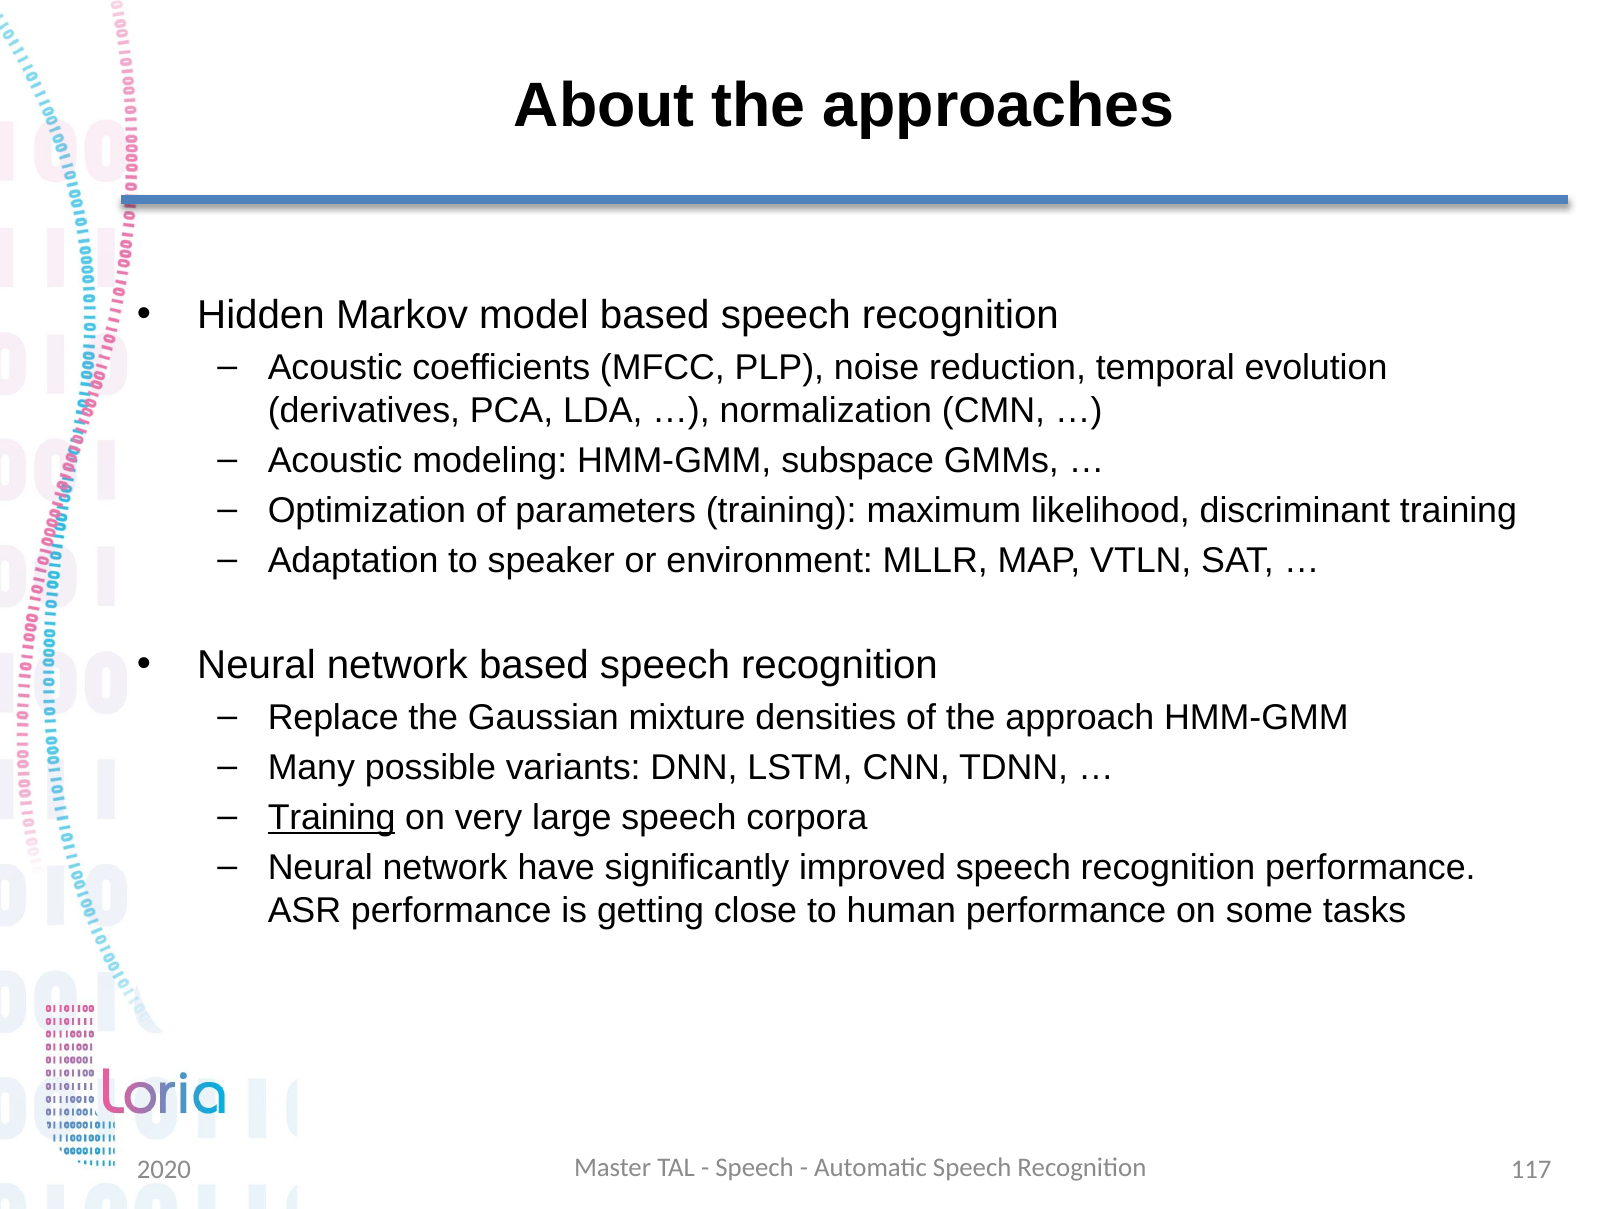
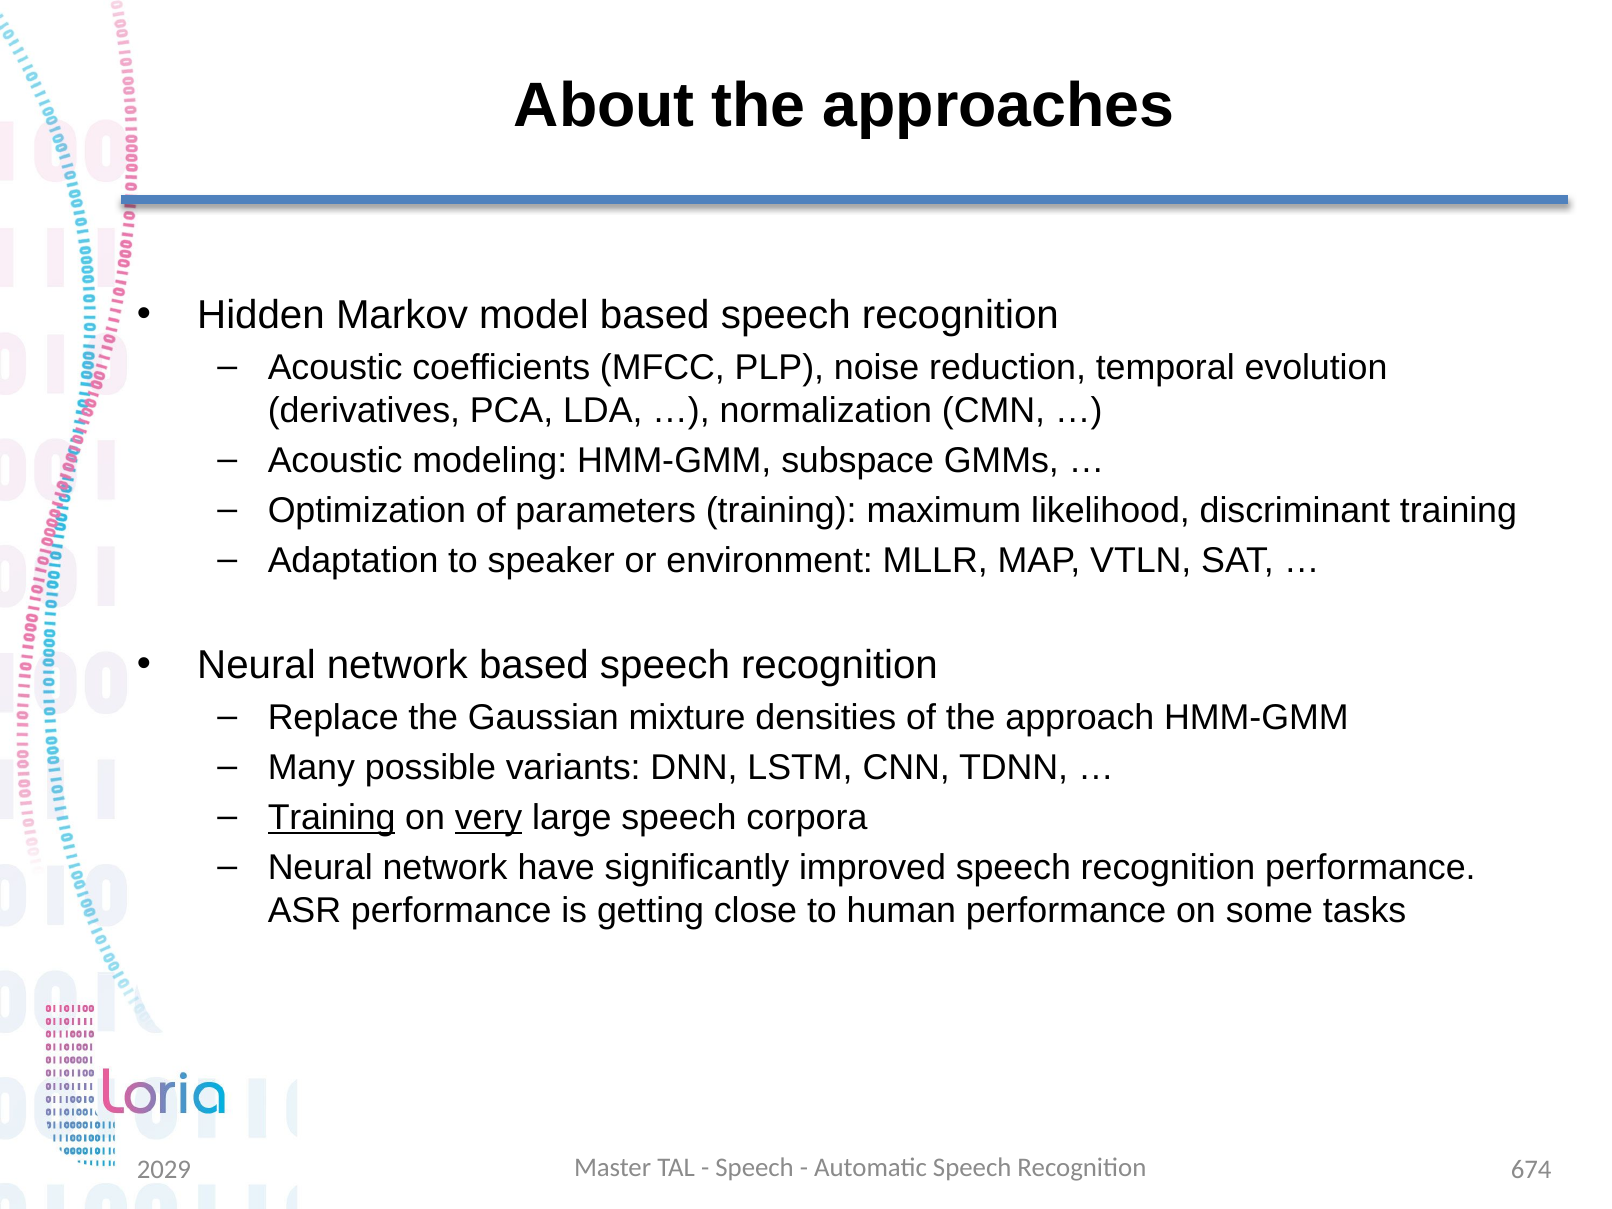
very underline: none -> present
117: 117 -> 674
2020: 2020 -> 2029
